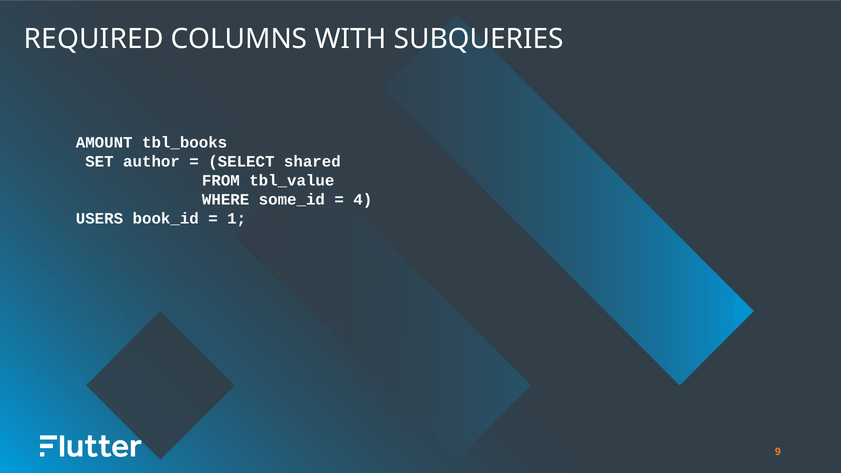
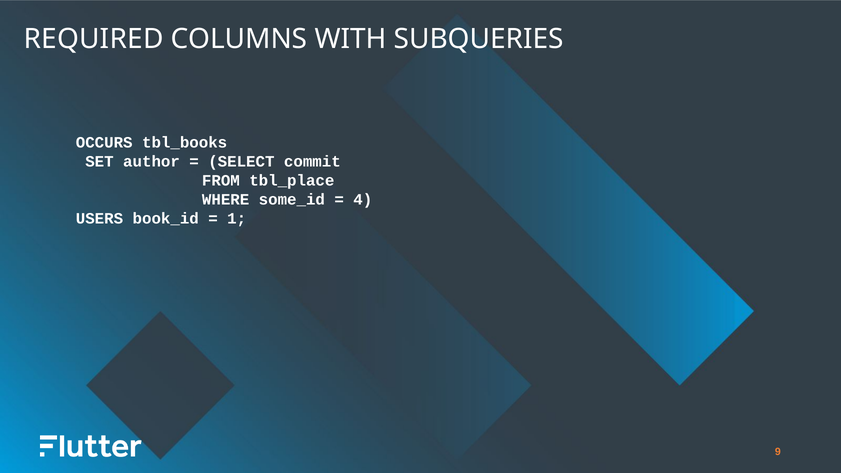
AMOUNT: AMOUNT -> OCCURS
shared: shared -> commit
tbl_value: tbl_value -> tbl_place
